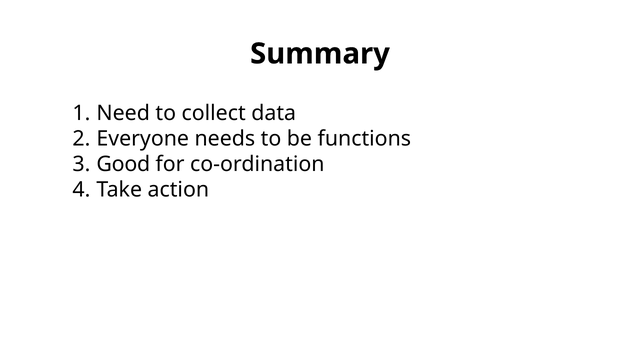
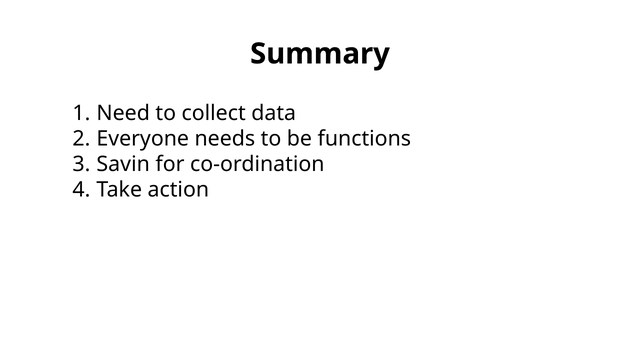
Good: Good -> Savin
